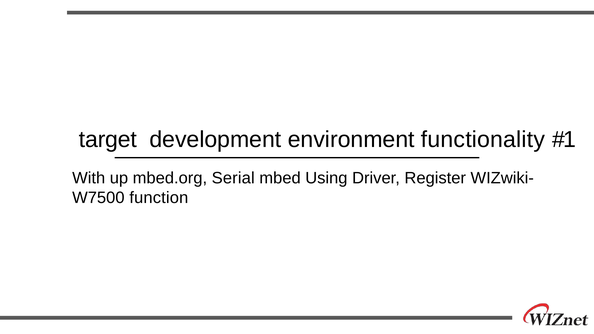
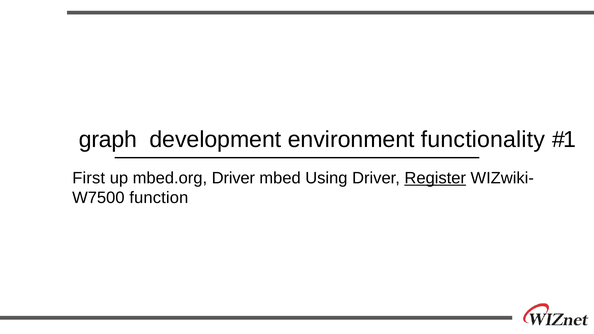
target: target -> graph
With: With -> First
mbed.org Serial: Serial -> Driver
Register underline: none -> present
